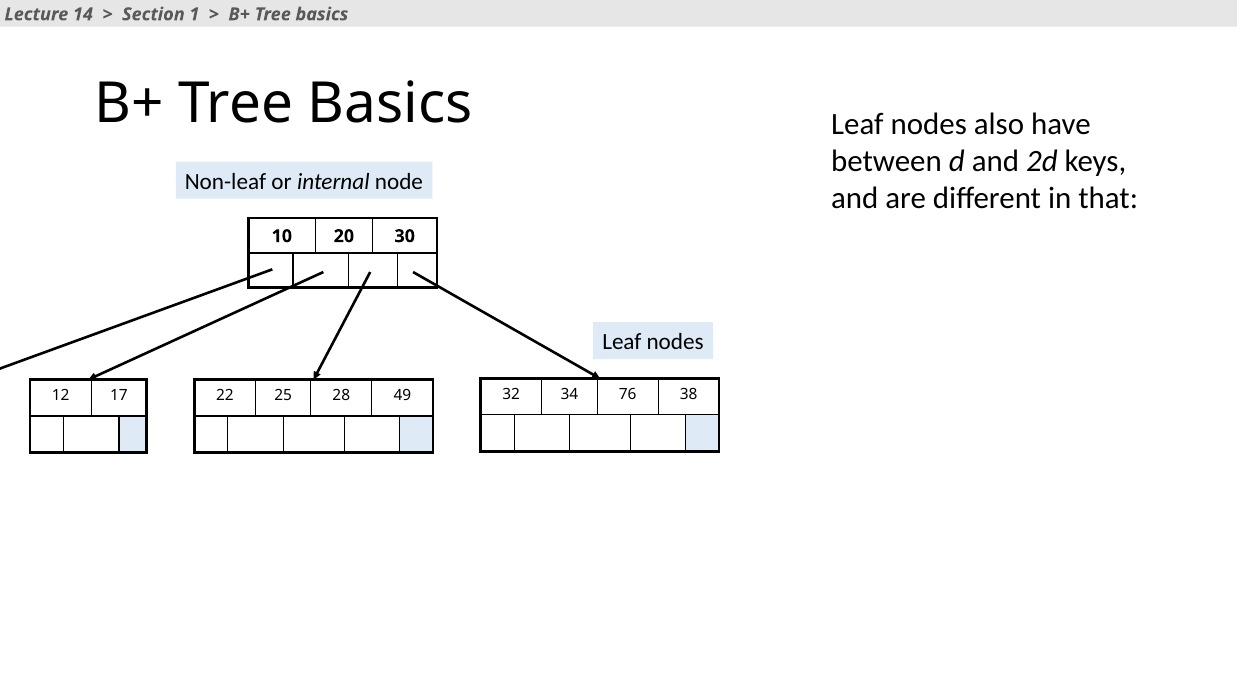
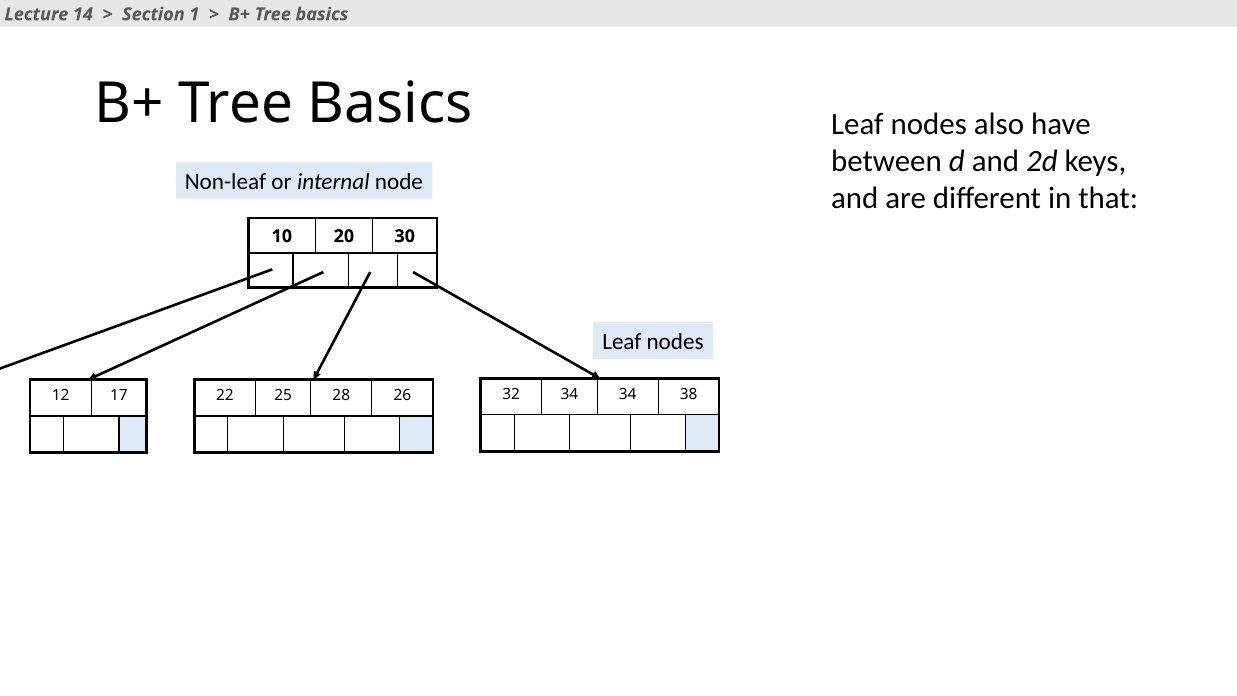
34 76: 76 -> 34
49: 49 -> 26
